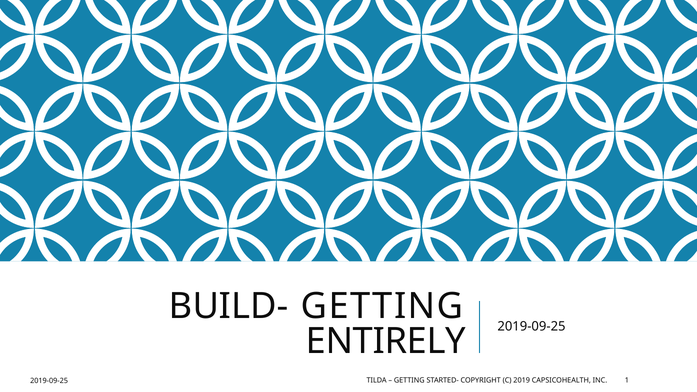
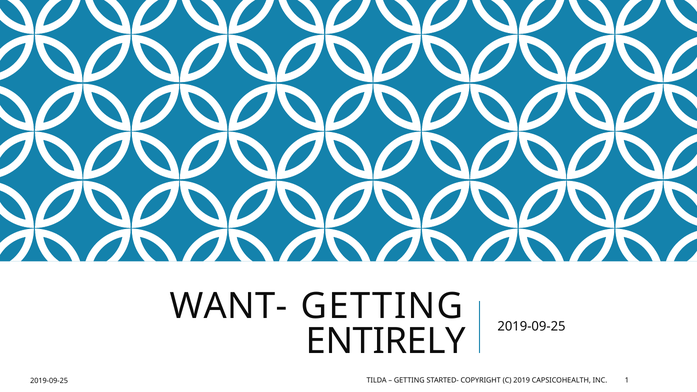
BUILD-: BUILD- -> WANT-
